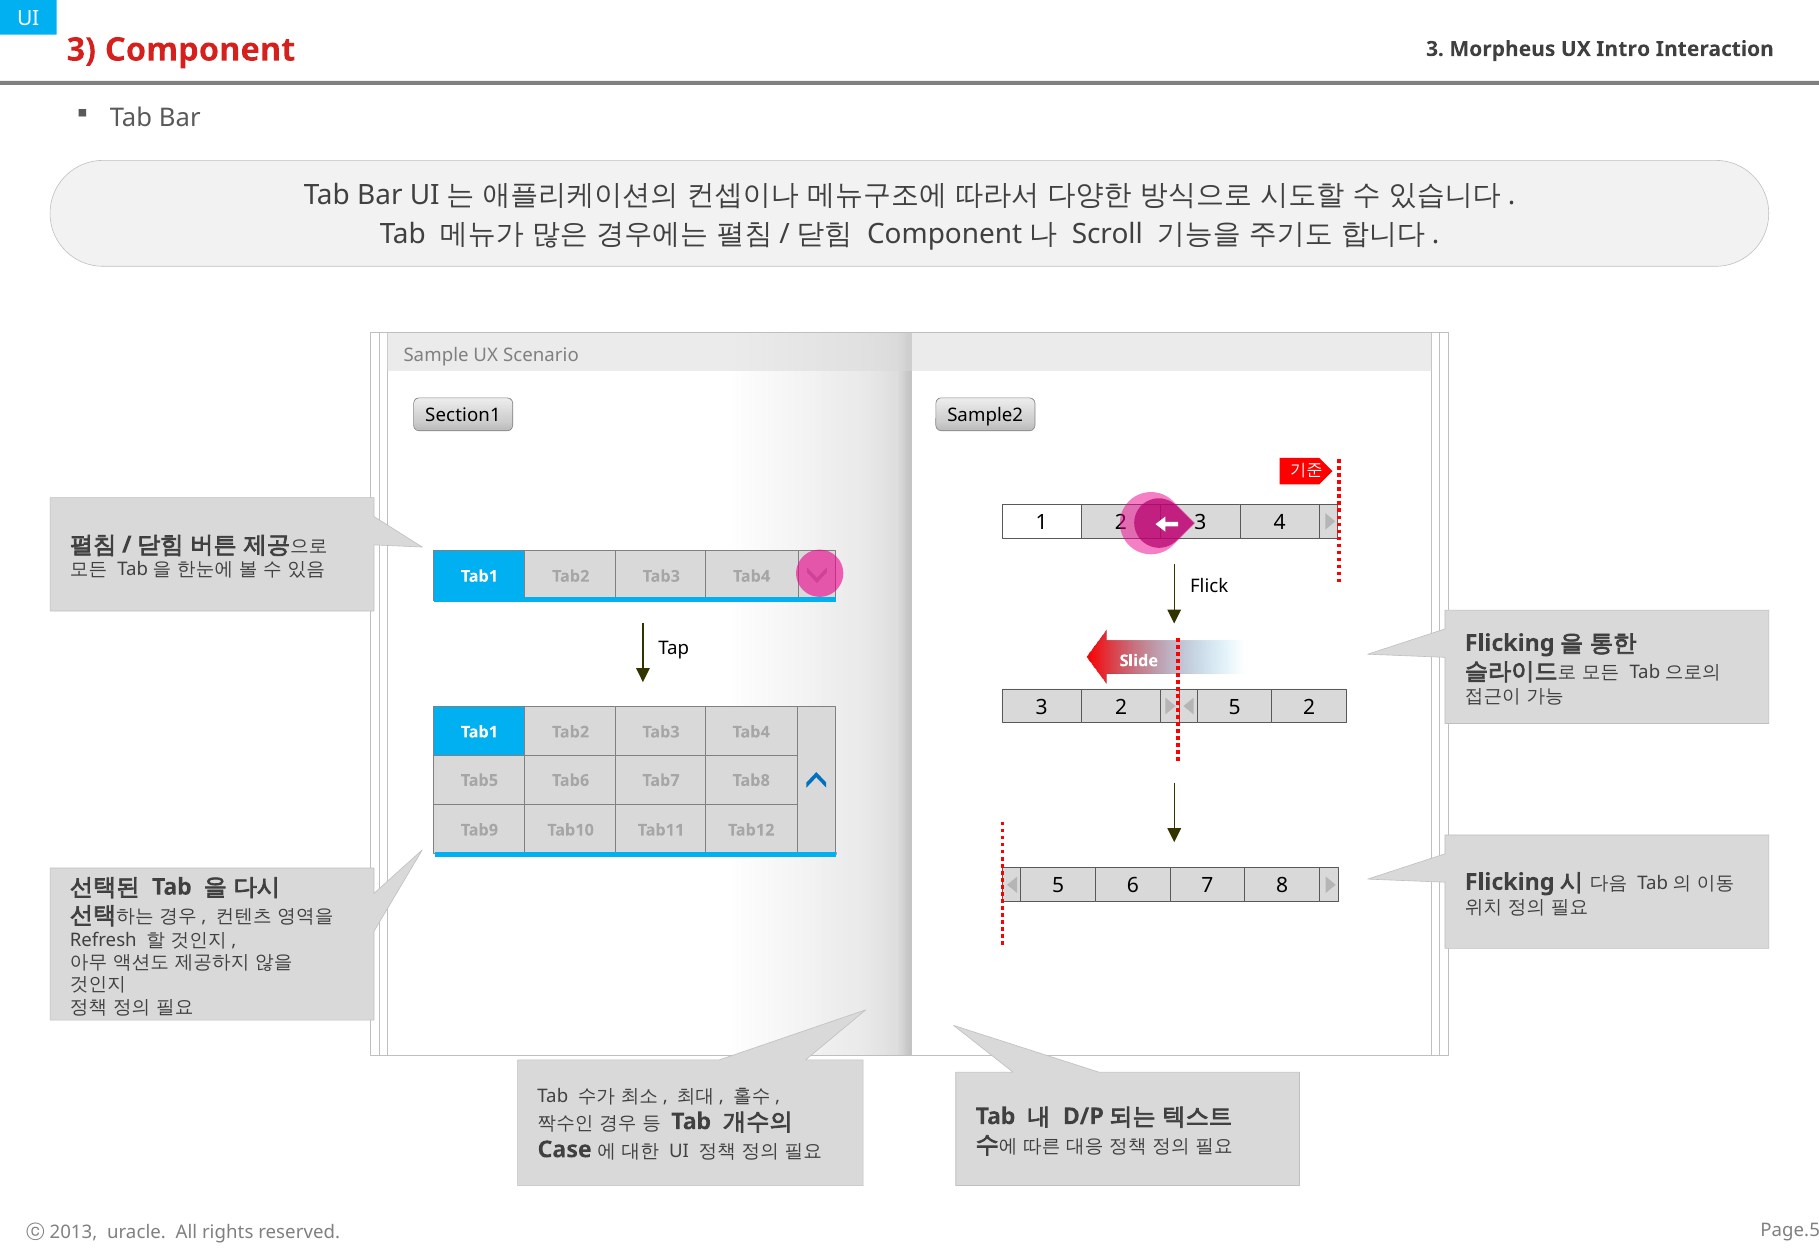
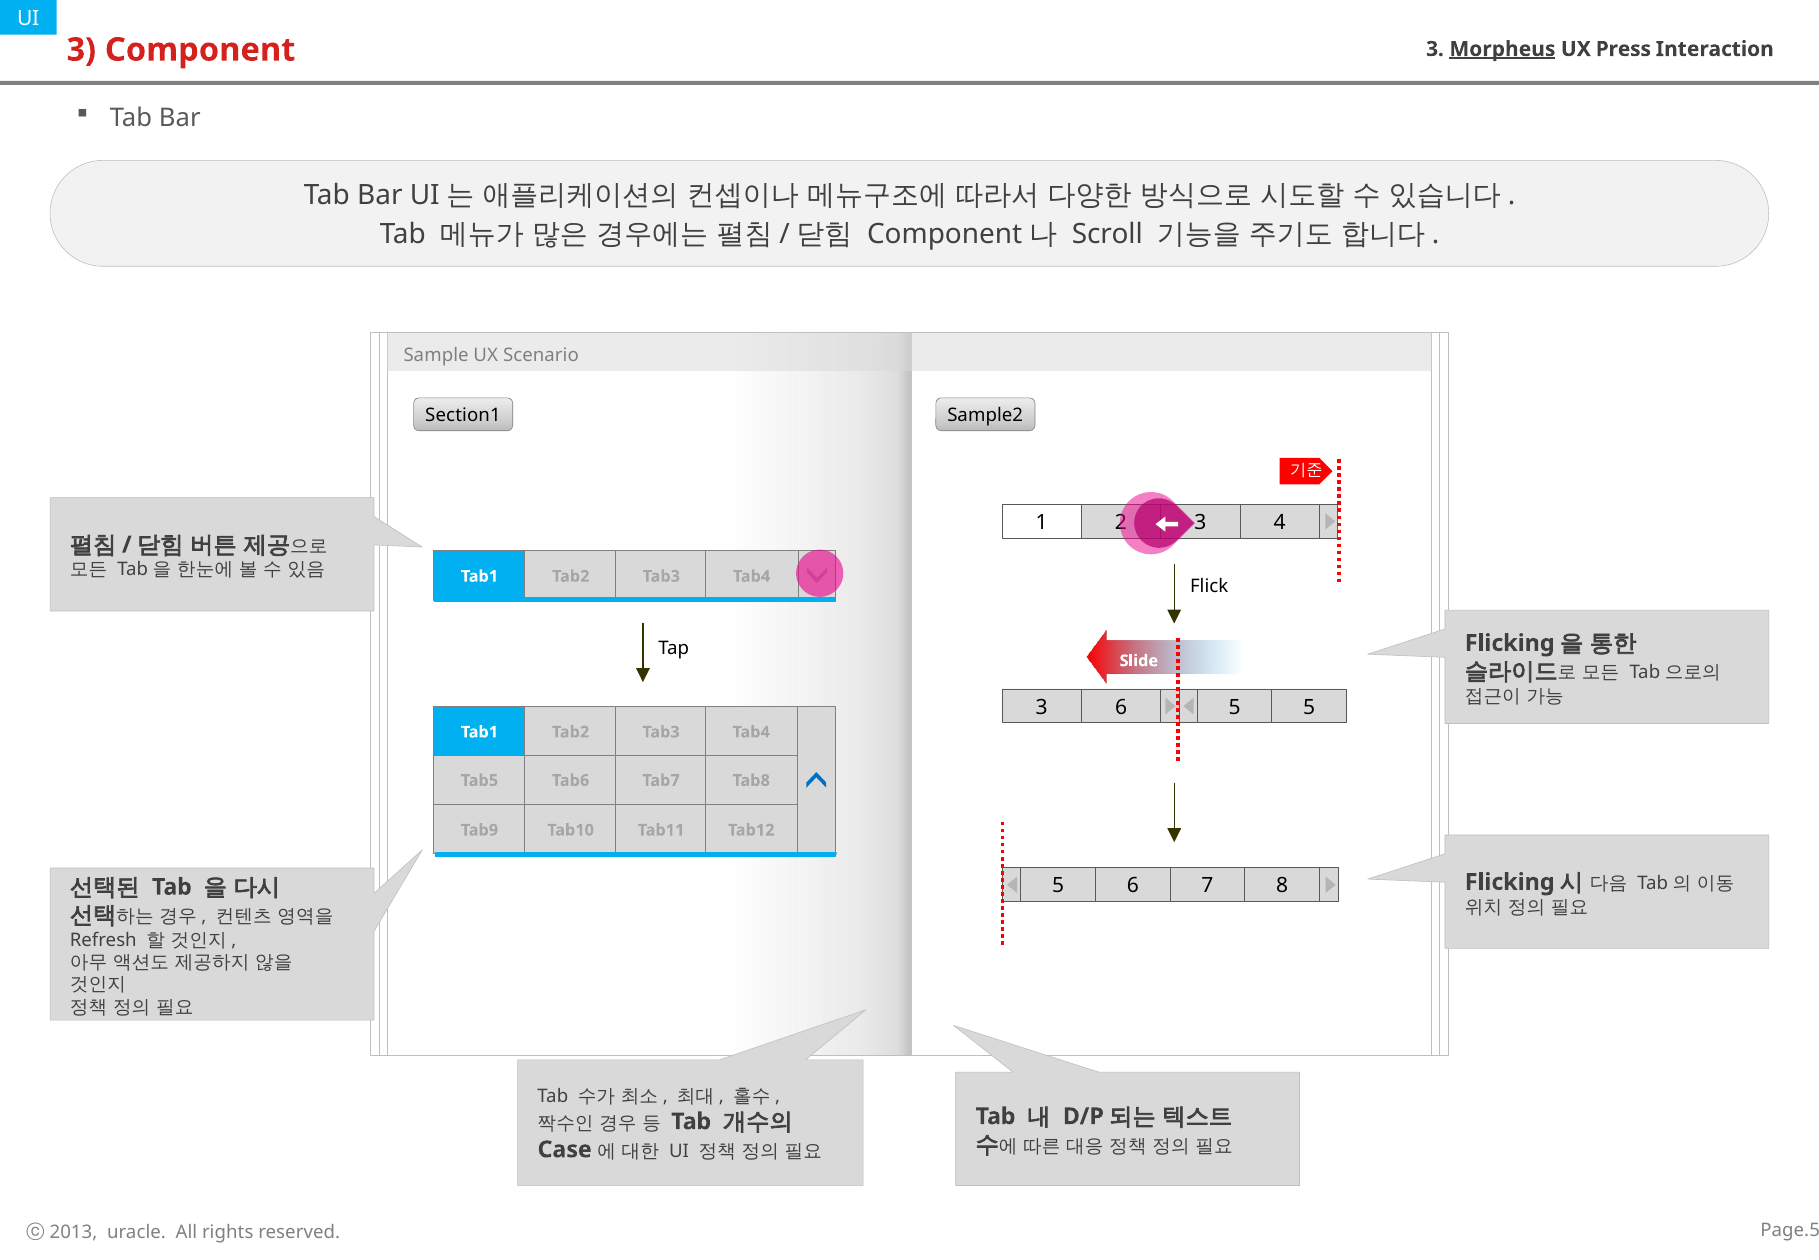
Morpheus underline: none -> present
Intro: Intro -> Press
3 2: 2 -> 6
5 2: 2 -> 5
